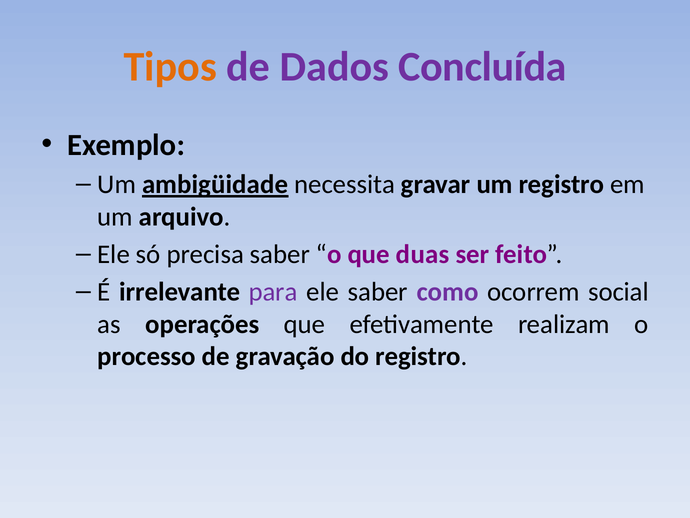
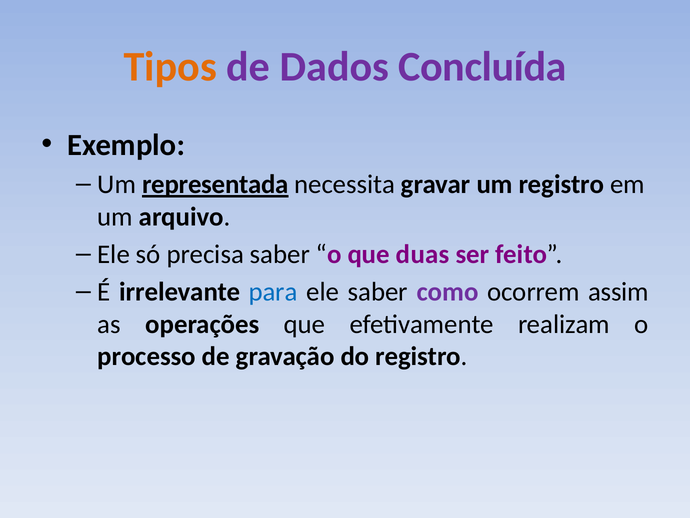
ambigüidade: ambigüidade -> representada
para colour: purple -> blue
social: social -> assim
